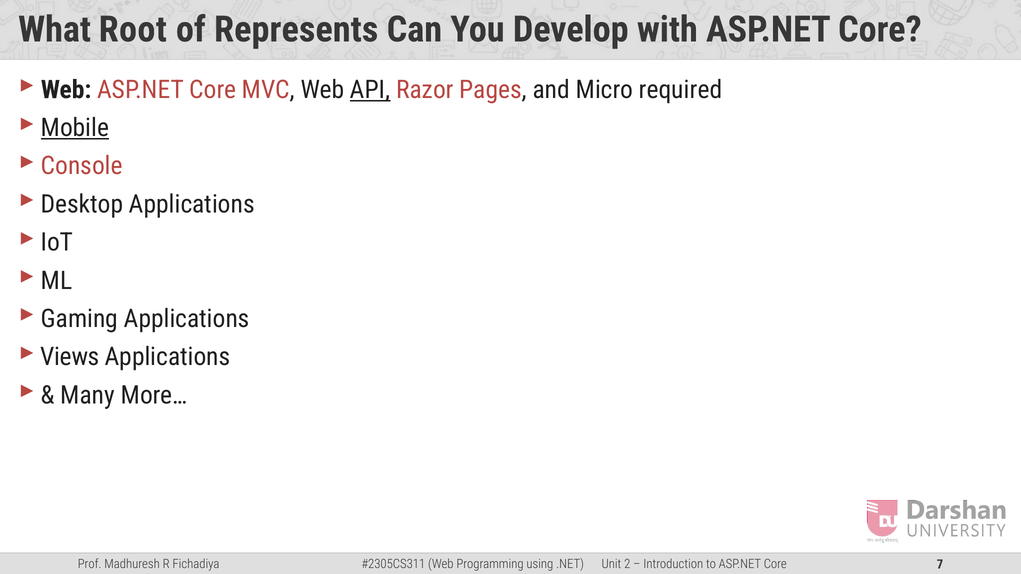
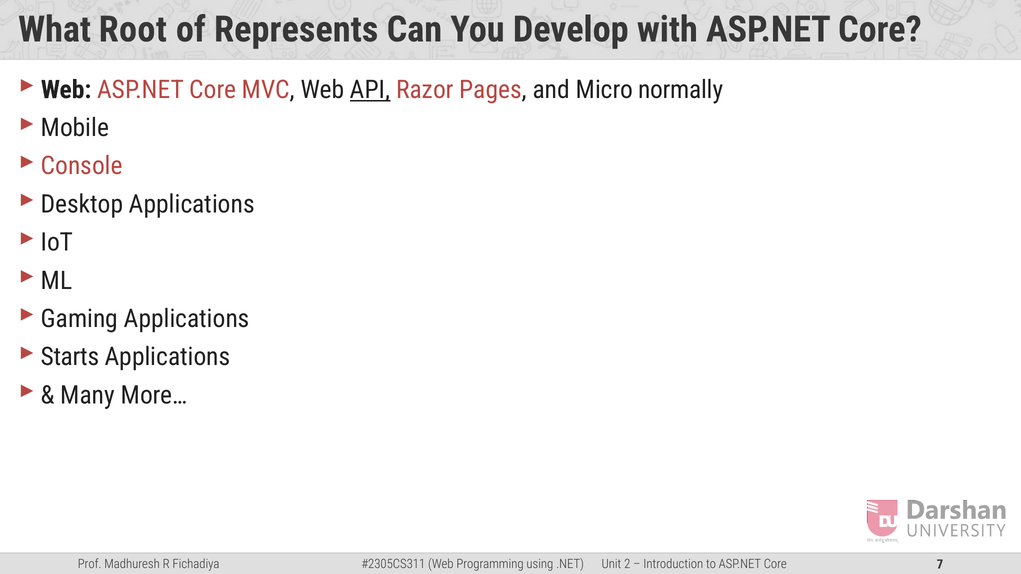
required: required -> normally
Mobile underline: present -> none
Views: Views -> Starts
